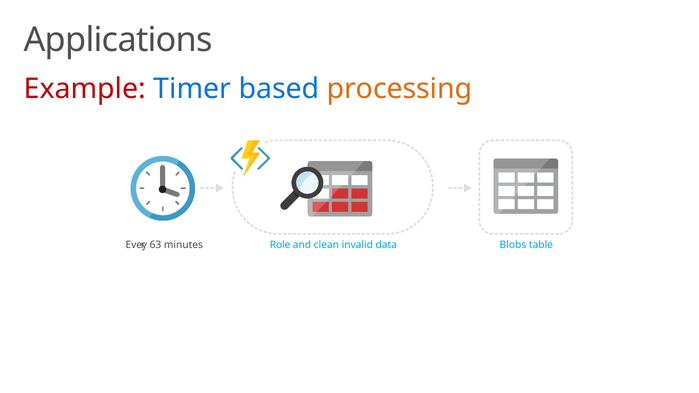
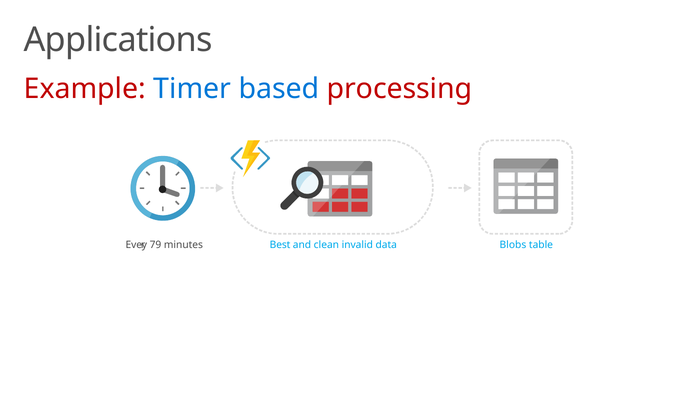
processing colour: orange -> red
63: 63 -> 79
Role: Role -> Best
